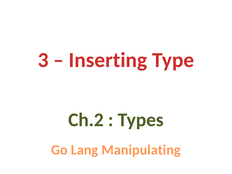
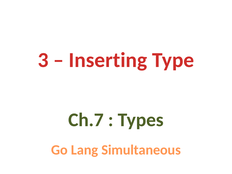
Ch.2: Ch.2 -> Ch.7
Manipulating: Manipulating -> Simultaneous
